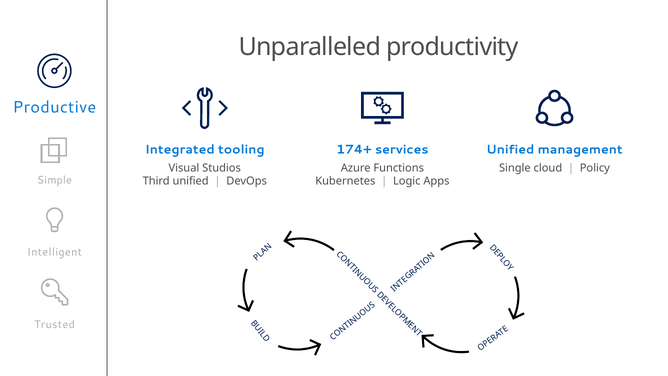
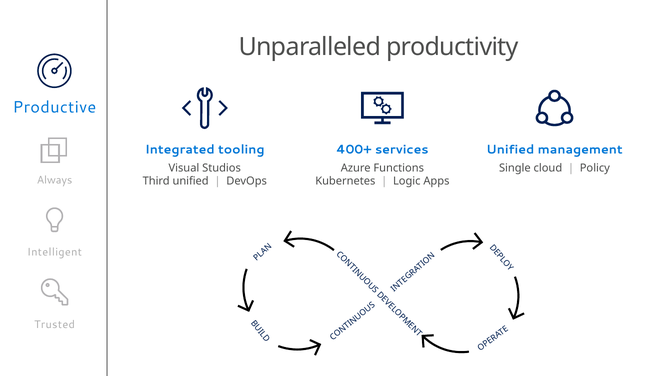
174+: 174+ -> 400+
Simple: Simple -> Always
